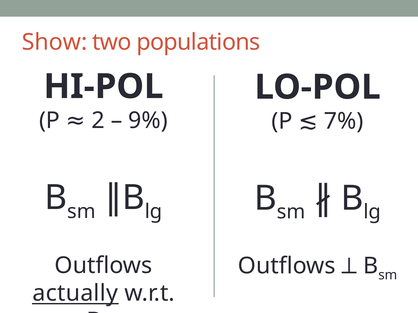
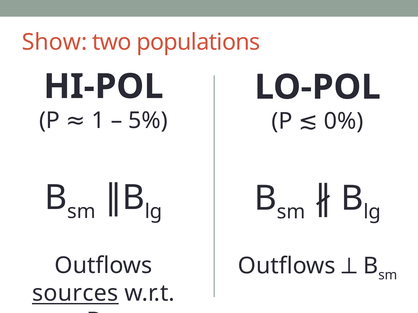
2: 2 -> 1
9%: 9% -> 5%
7%: 7% -> 0%
actually: actually -> sources
